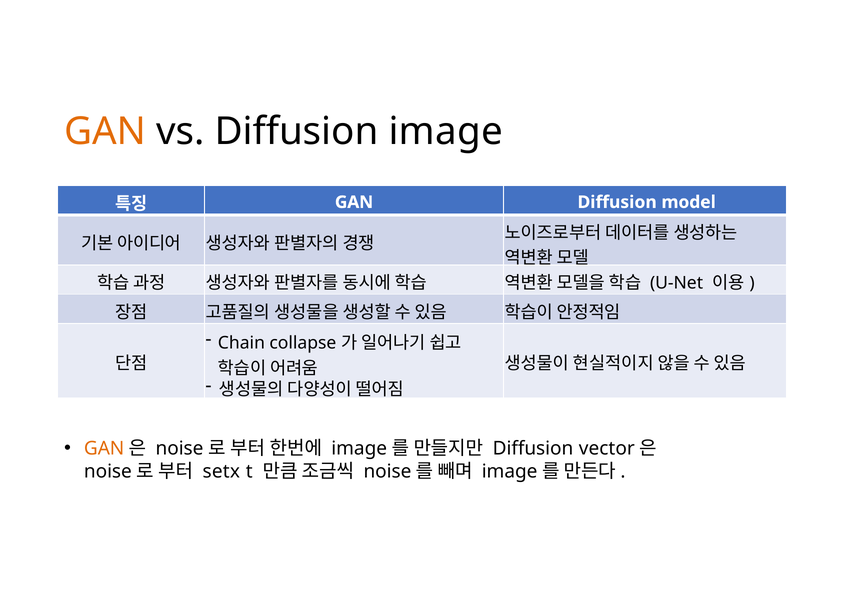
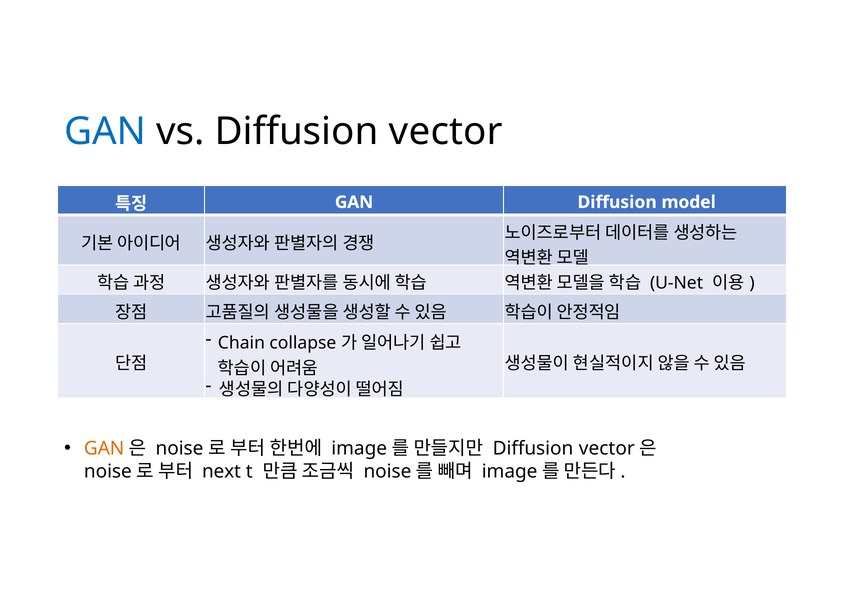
GAN at (105, 132) colour: orange -> blue
vs Diffusion image: image -> vector
setx: setx -> next
